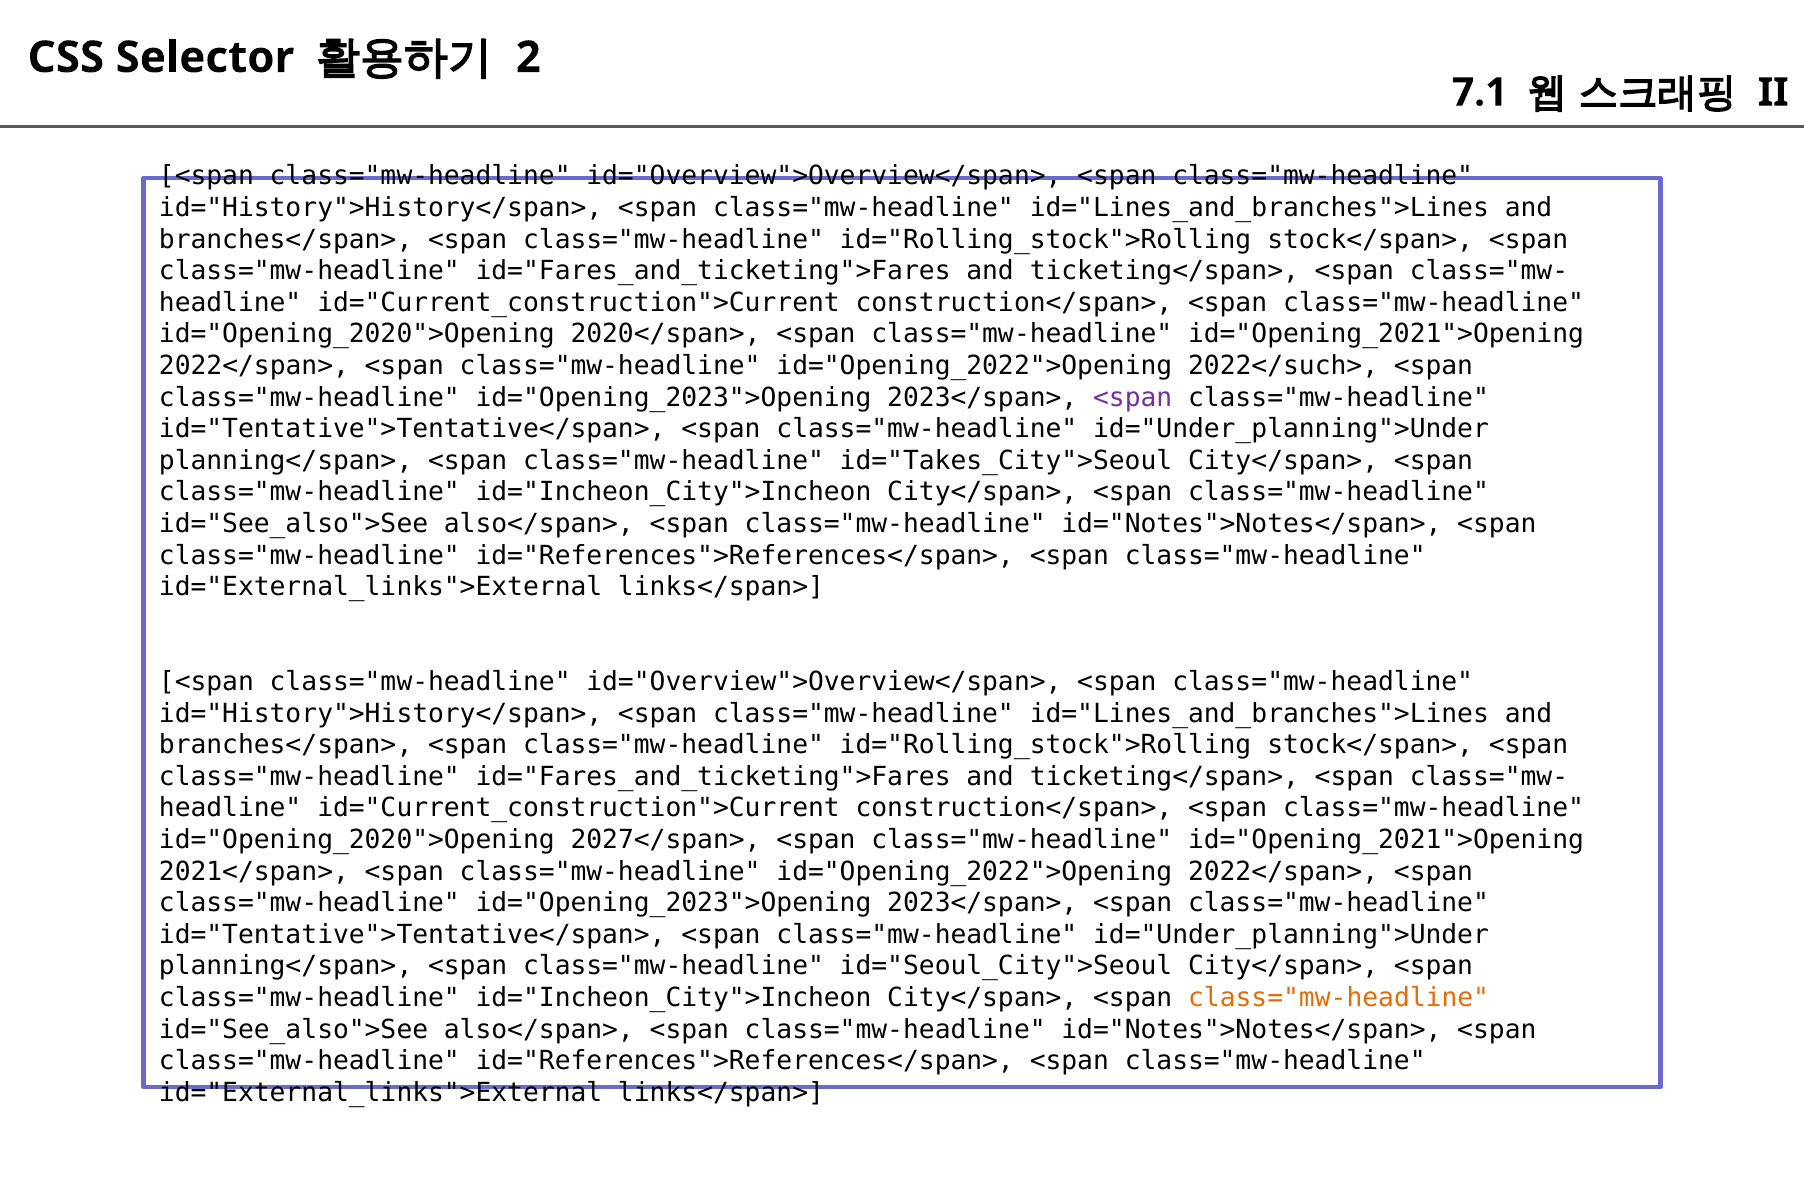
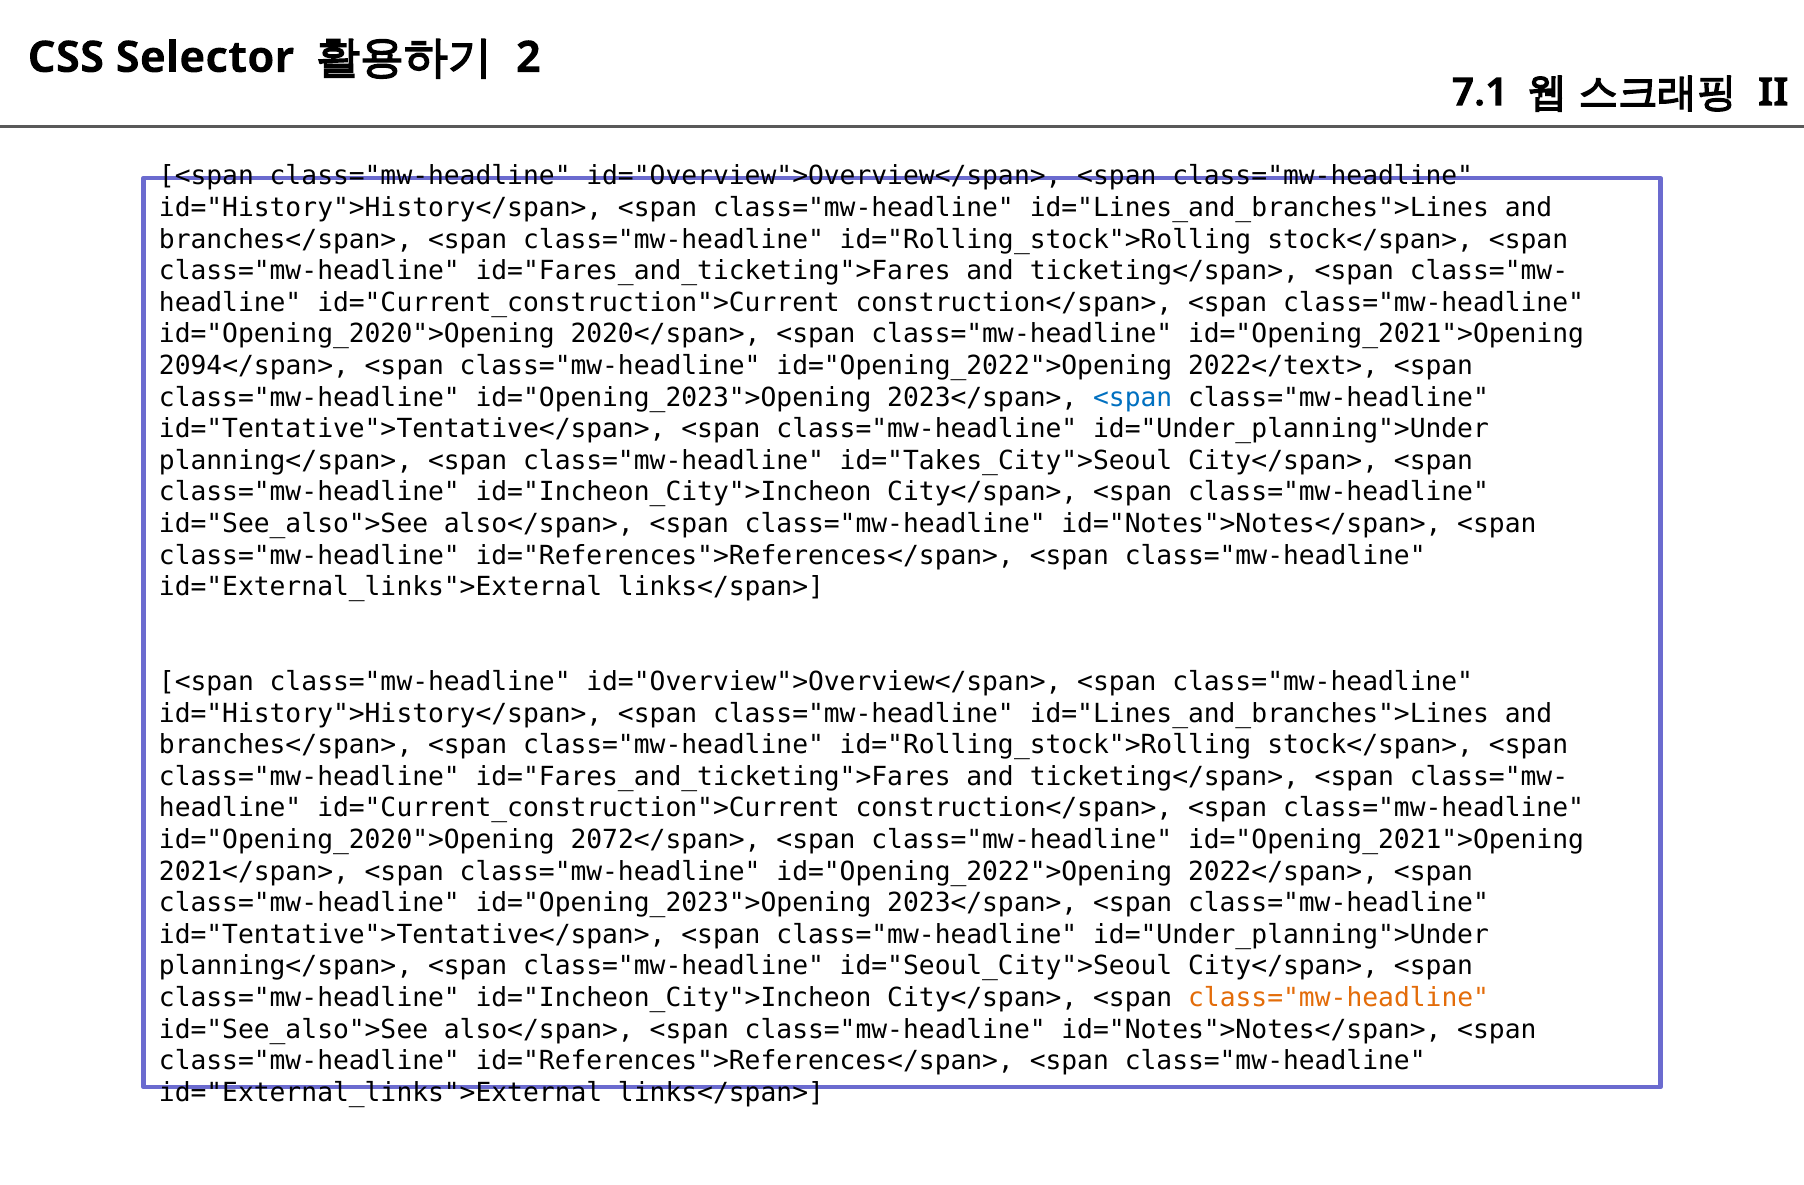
2022</span> at (254, 366): 2022</span> -> 2094</span>
2022</such>: 2022</such> -> 2022</text>
<span at (1133, 397) colour: purple -> blue
2027</span>: 2027</span> -> 2072</span>
